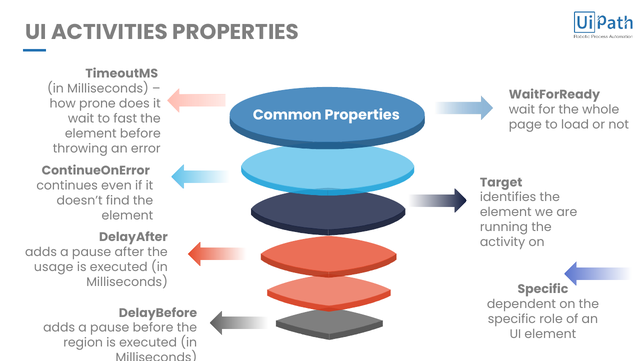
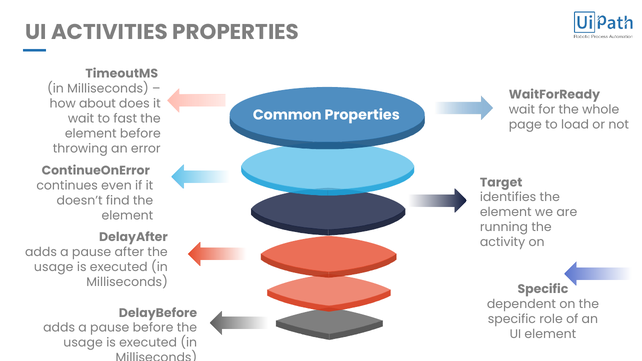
prone: prone -> about
region at (83, 343): region -> usage
